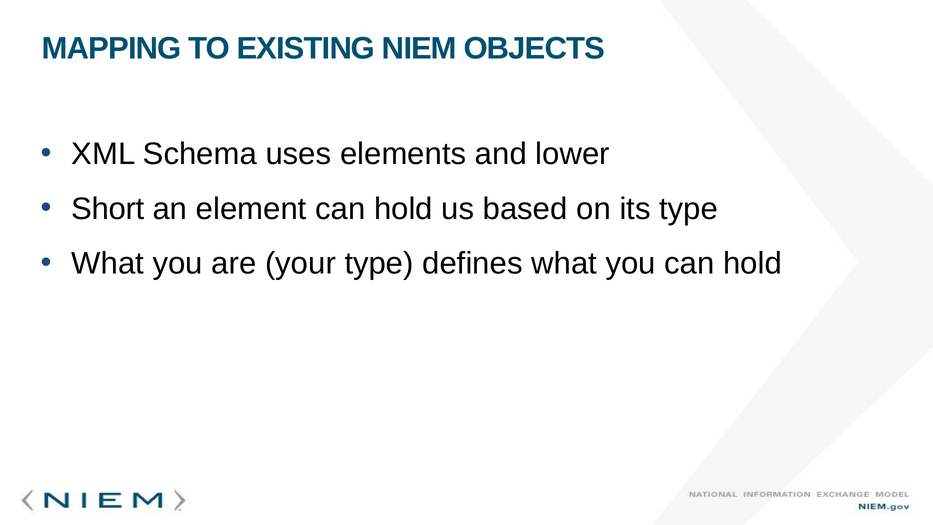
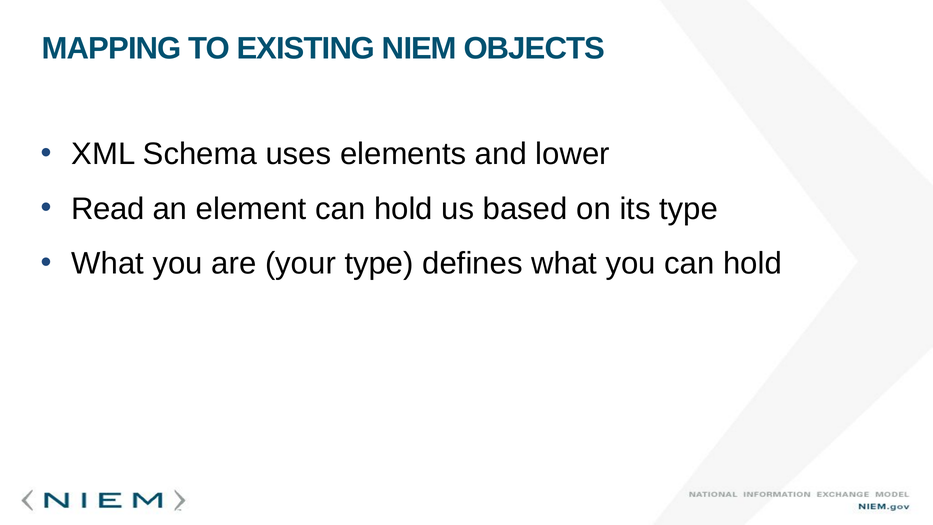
Short: Short -> Read
